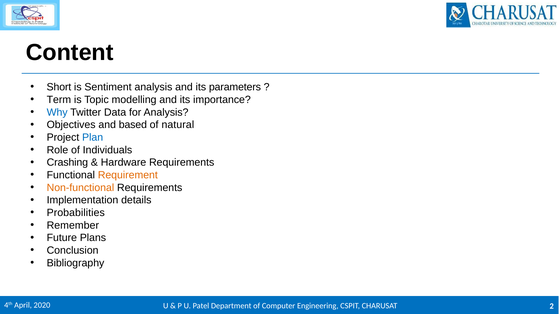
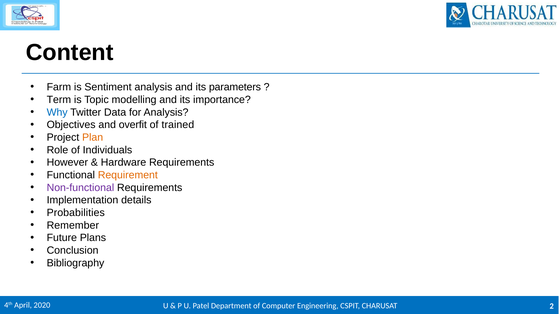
Short: Short -> Farm
based: based -> overfit
natural: natural -> trained
Plan colour: blue -> orange
Crashing: Crashing -> However
Non-functional colour: orange -> purple
